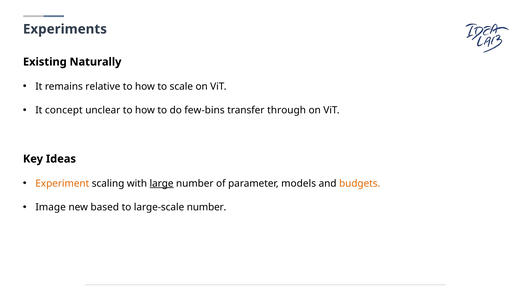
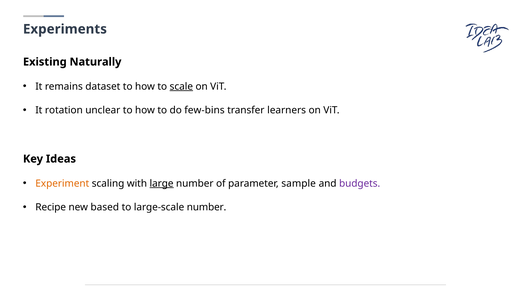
relative: relative -> dataset
scale underline: none -> present
concept: concept -> rotation
through: through -> learners
models: models -> sample
budgets colour: orange -> purple
Image: Image -> Recipe
